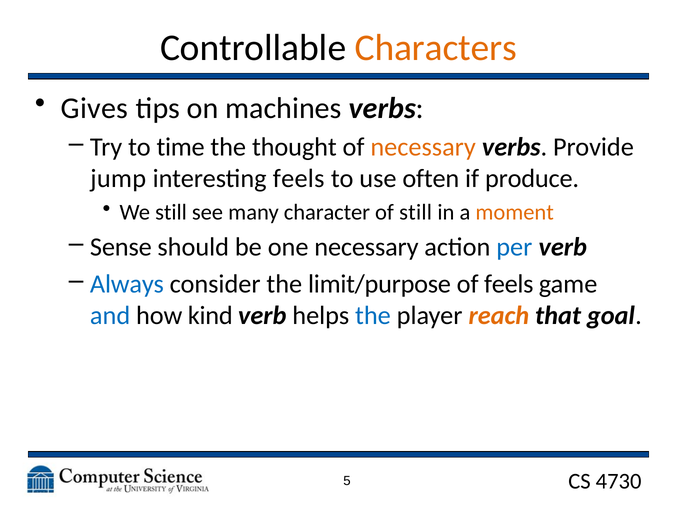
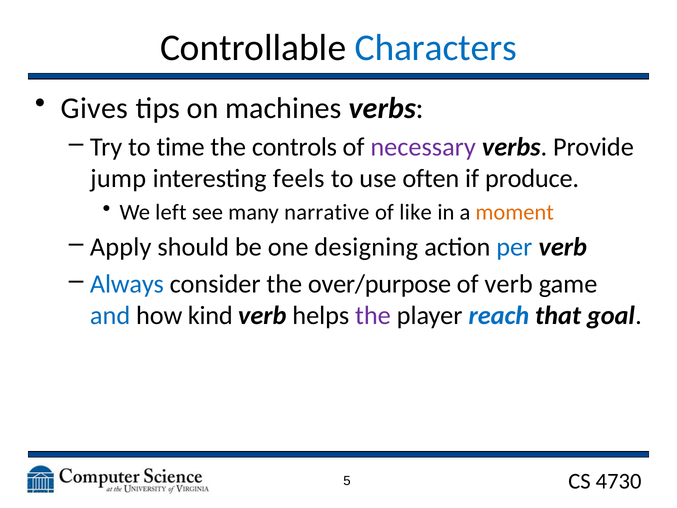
Characters colour: orange -> blue
thought: thought -> controls
necessary at (423, 147) colour: orange -> purple
We still: still -> left
character: character -> narrative
of still: still -> like
Sense: Sense -> Apply
one necessary: necessary -> designing
limit/purpose: limit/purpose -> over/purpose
of feels: feels -> verb
the at (373, 316) colour: blue -> purple
reach colour: orange -> blue
